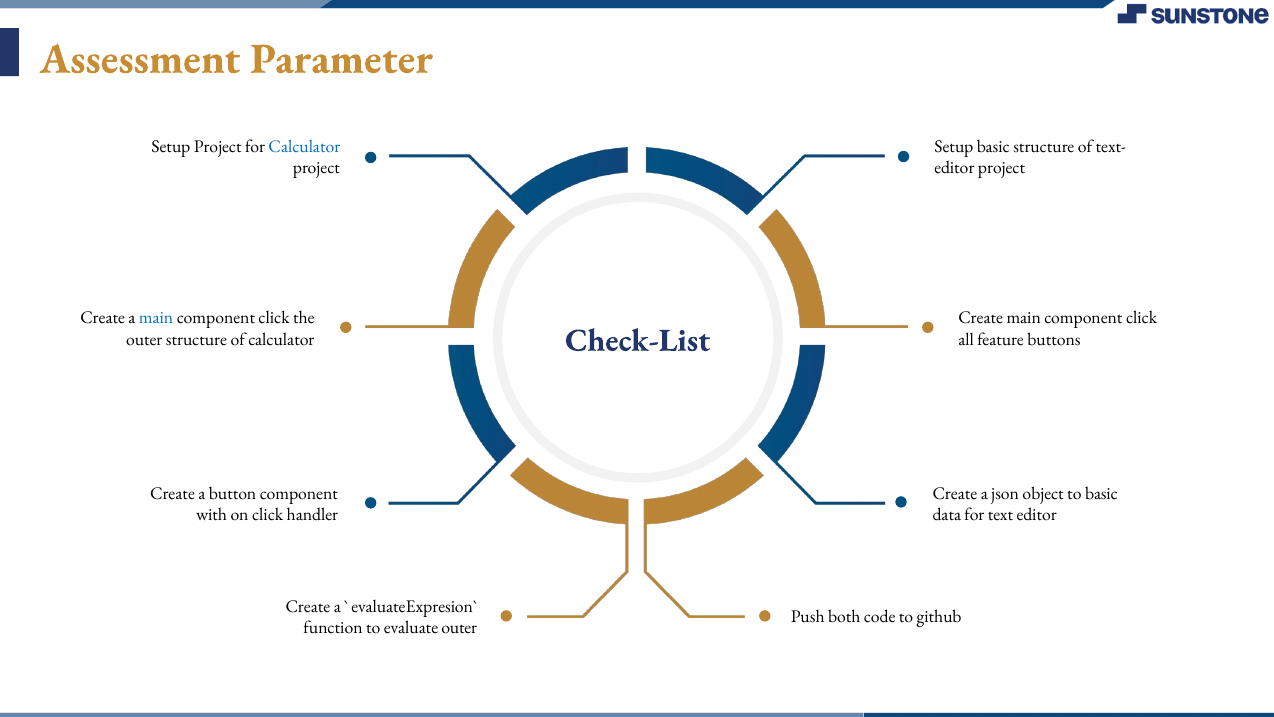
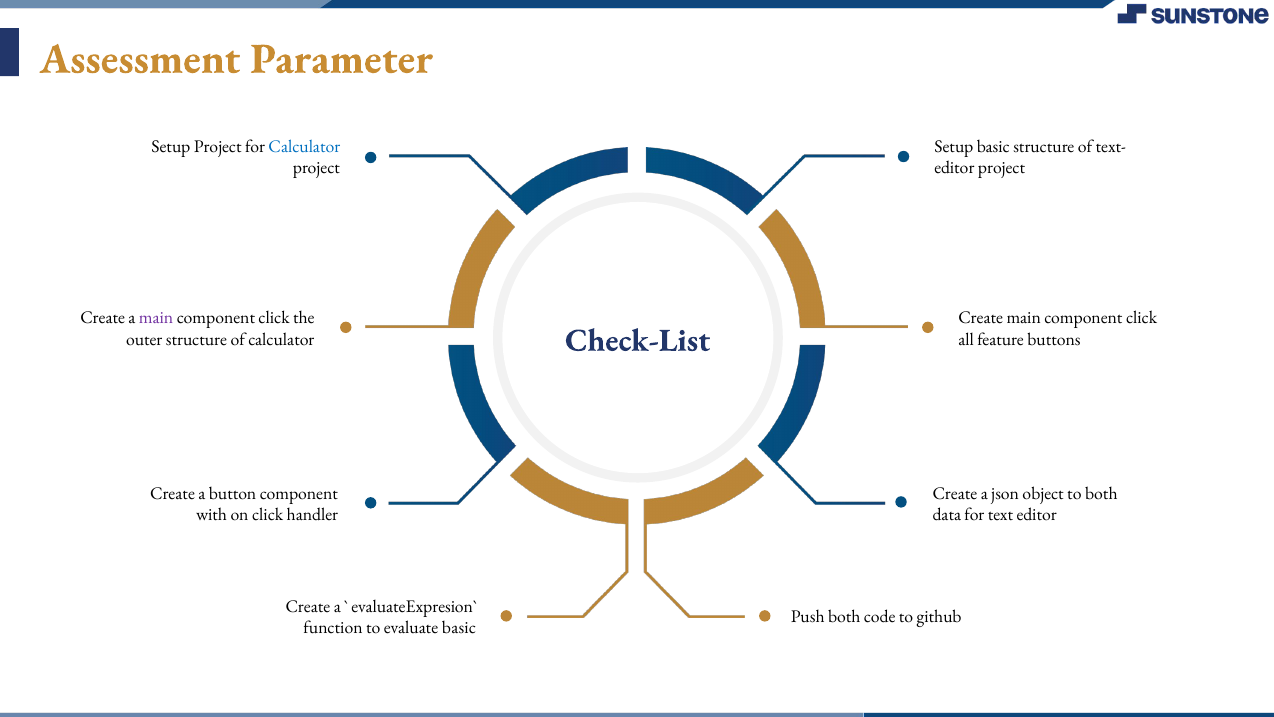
main at (156, 318) colour: blue -> purple
to basic: basic -> both
evaluate outer: outer -> basic
